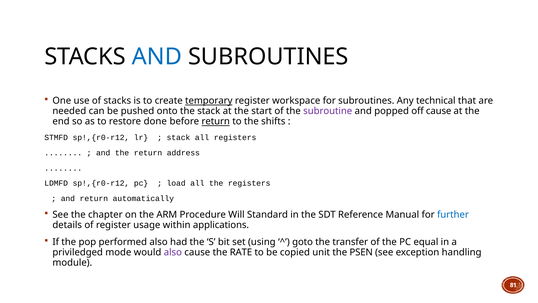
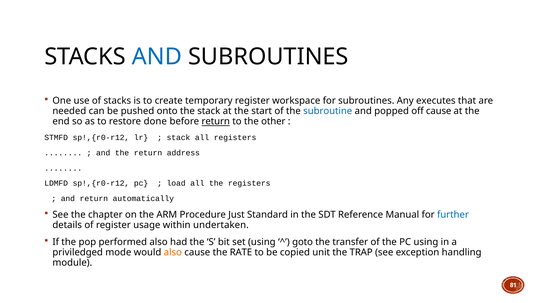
temporary underline: present -> none
technical: technical -> executes
subroutine colour: purple -> blue
shifts: shifts -> other
Will: Will -> Just
applications: applications -> undertaken
PC equal: equal -> using
also at (173, 252) colour: purple -> orange
PSEN: PSEN -> TRAP
